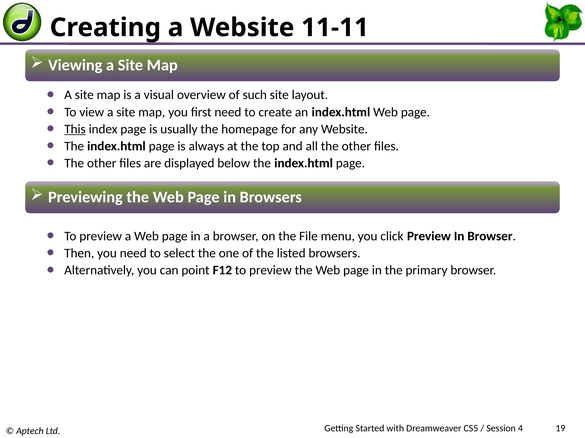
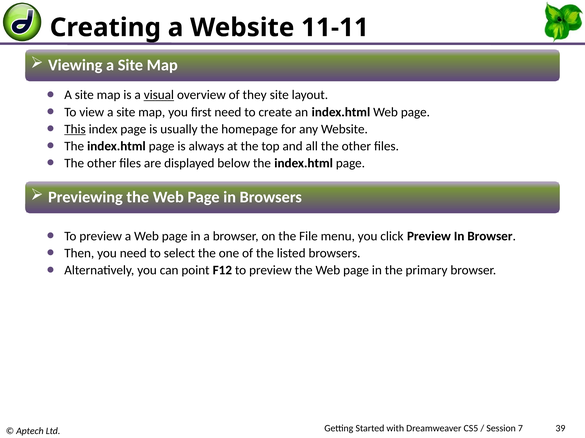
visual underline: none -> present
such: such -> they
4: 4 -> 7
19: 19 -> 39
